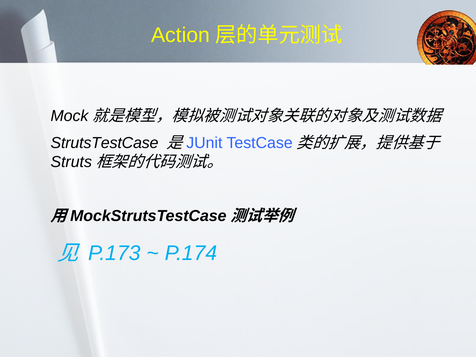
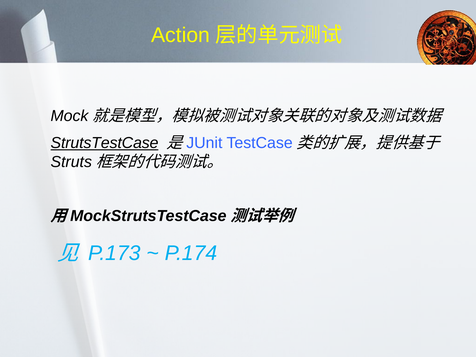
StrutsTestCase underline: none -> present
